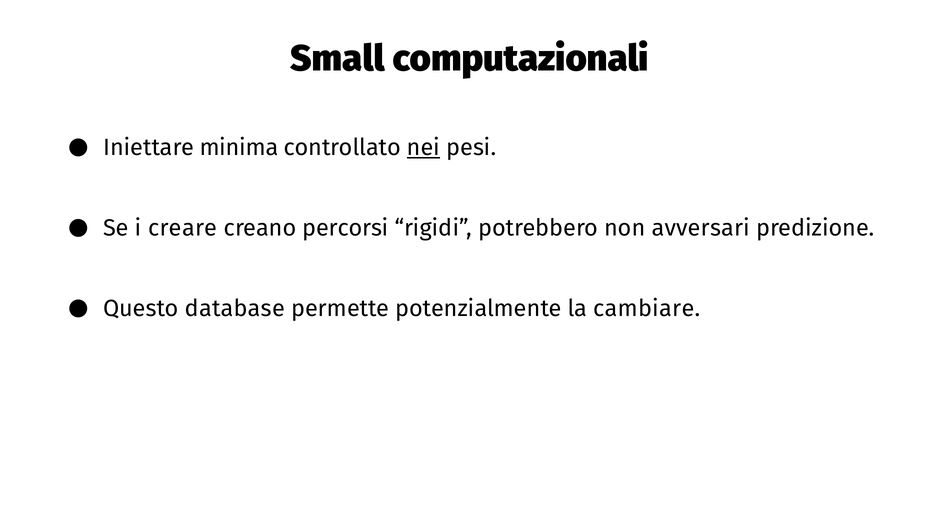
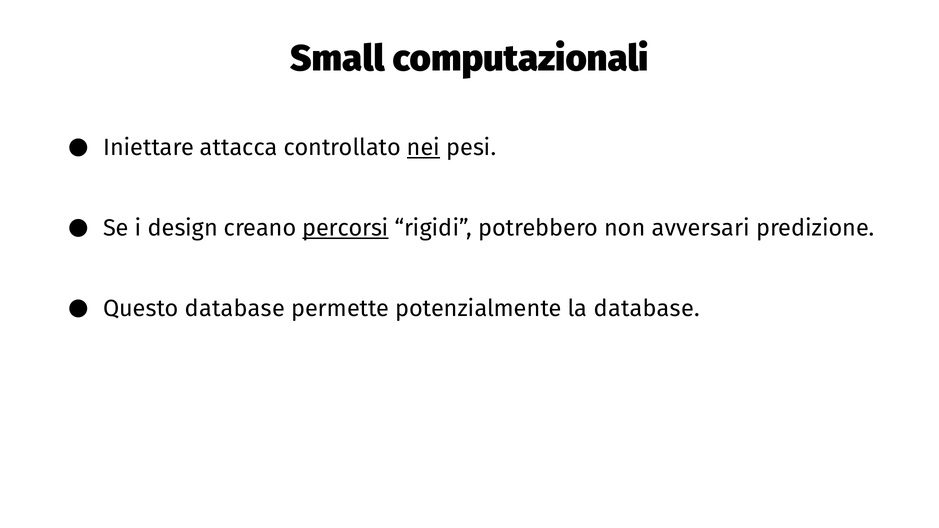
minima: minima -> attacca
creare: creare -> design
percorsi underline: none -> present
la cambiare: cambiare -> database
